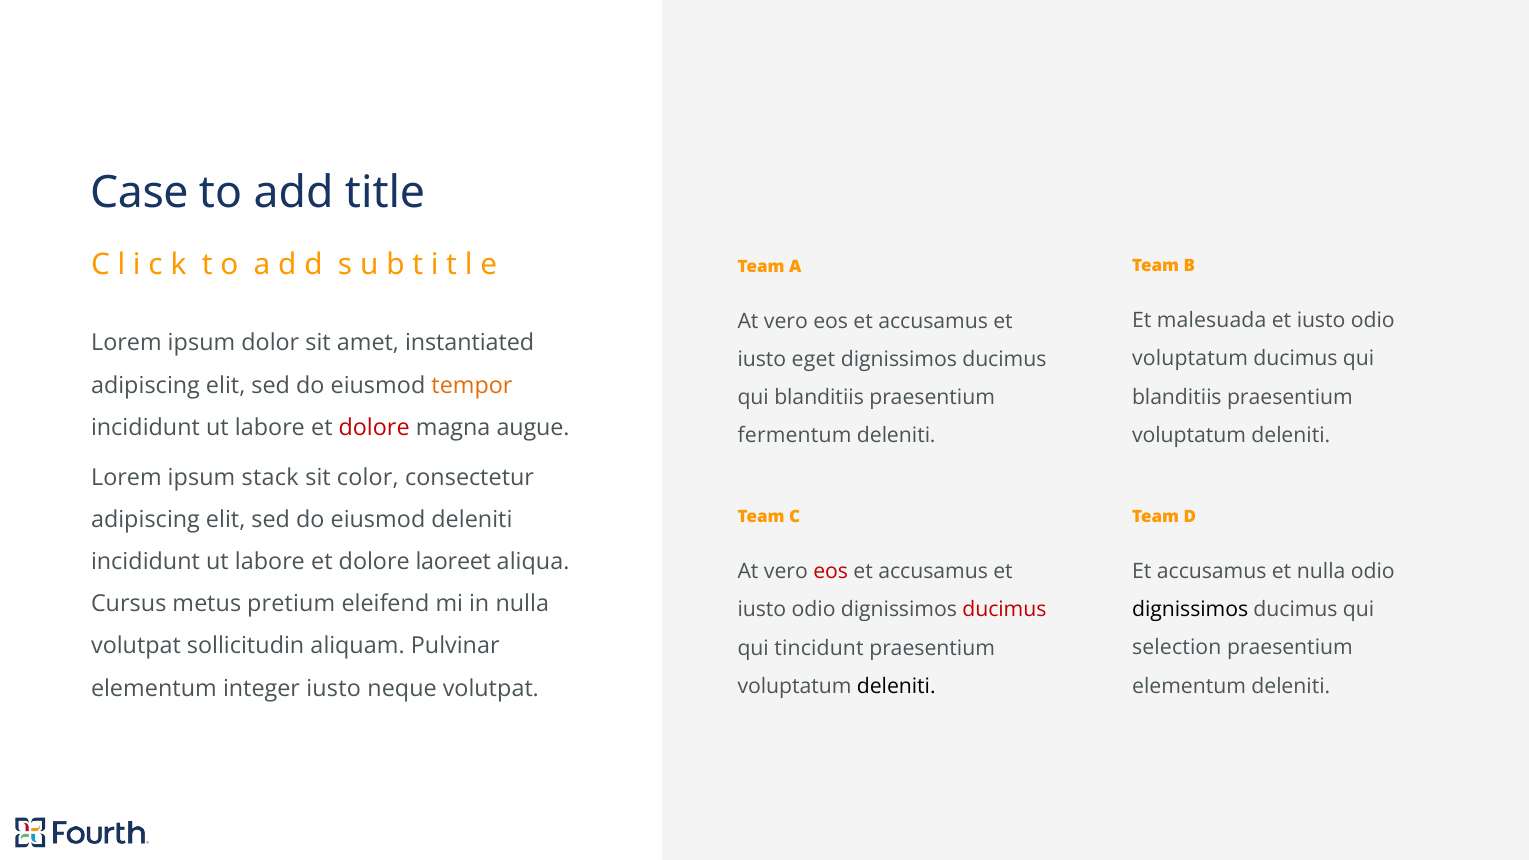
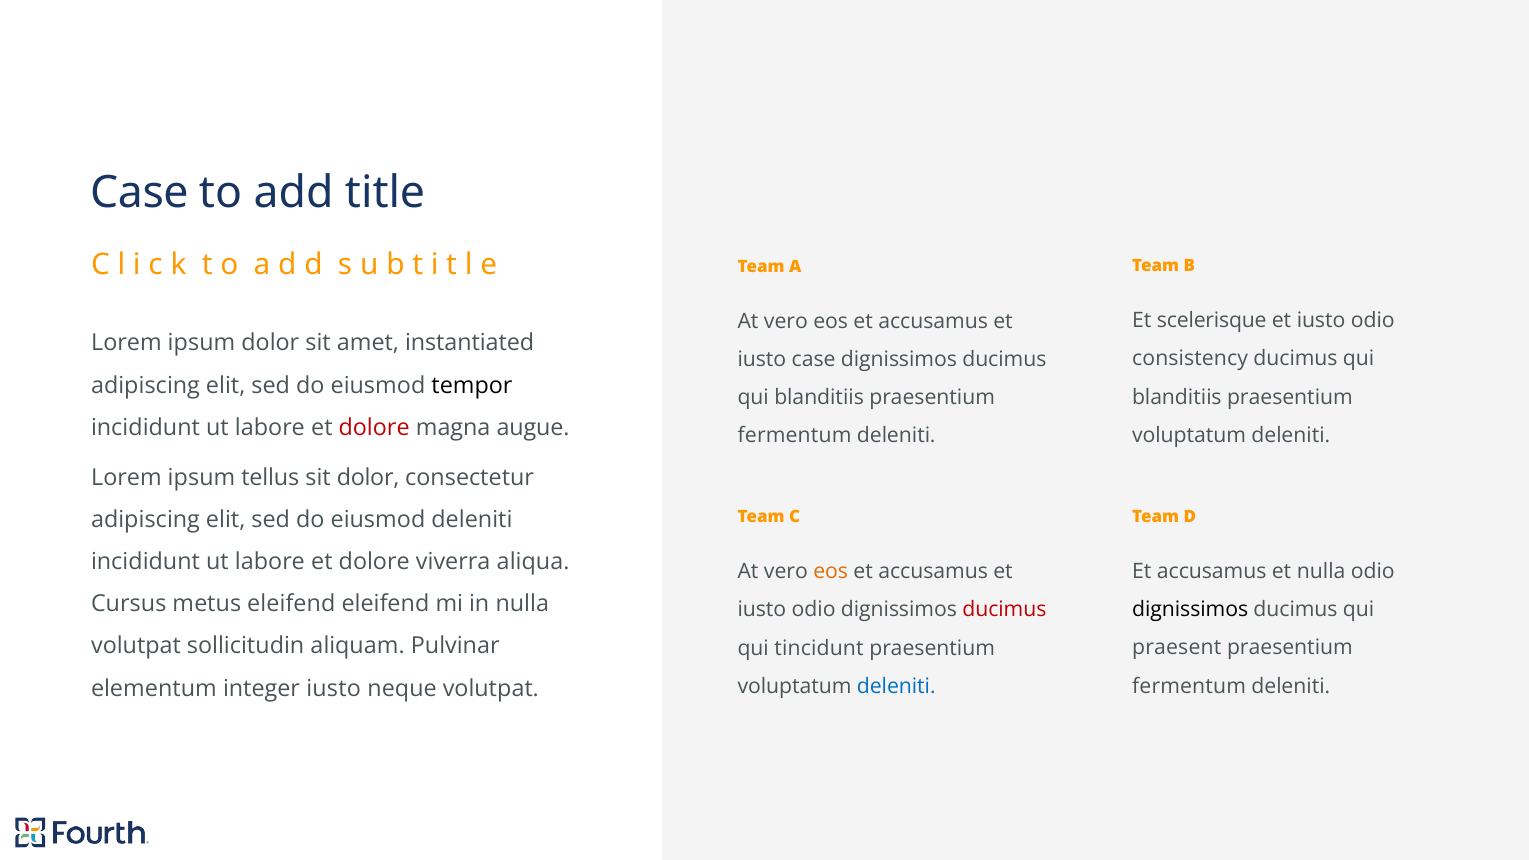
malesuada: malesuada -> scelerisque
voluptatum at (1190, 359): voluptatum -> consistency
iusto eget: eget -> case
tempor colour: orange -> black
stack: stack -> tellus
sit color: color -> dolor
laoreet: laoreet -> viverra
eos at (831, 572) colour: red -> orange
metus pretium: pretium -> eleifend
selection: selection -> praesent
elementum at (1189, 686): elementum -> fermentum
deleniti at (896, 687) colour: black -> blue
